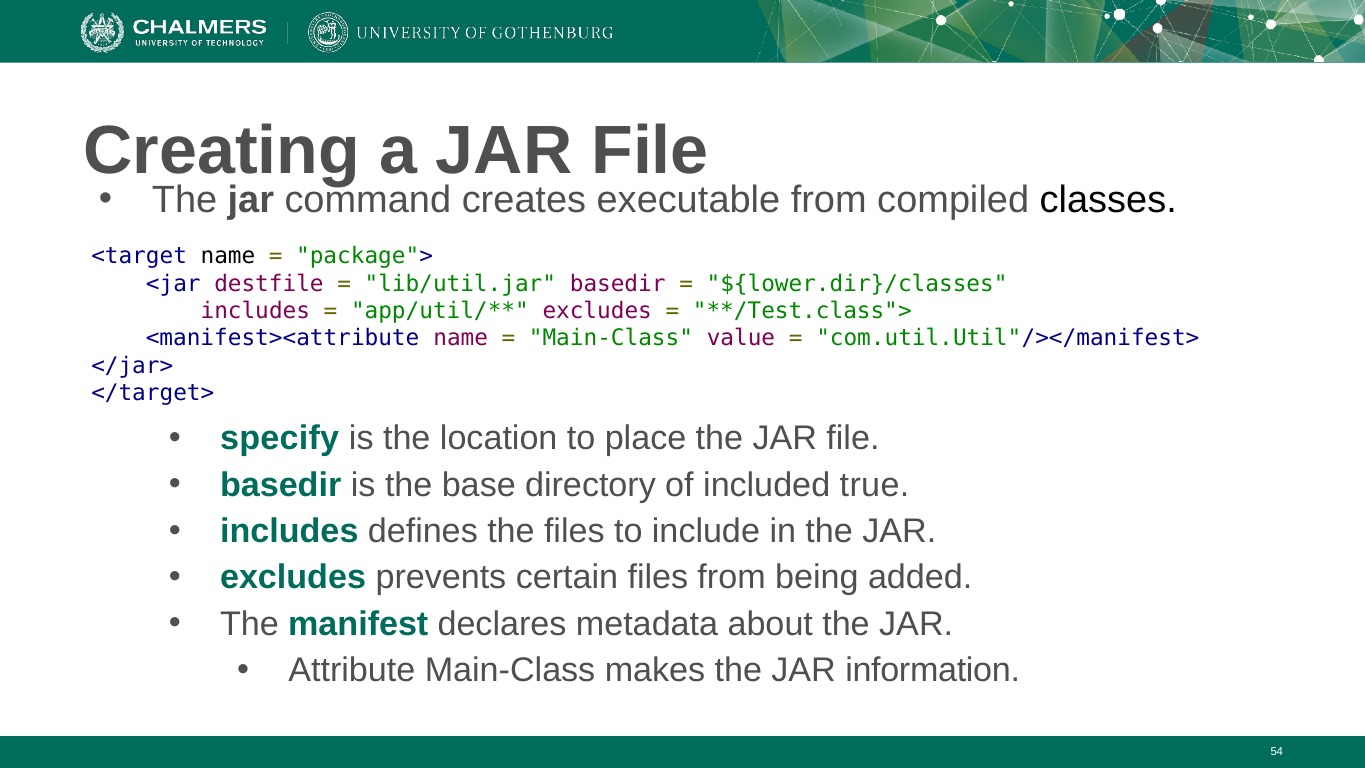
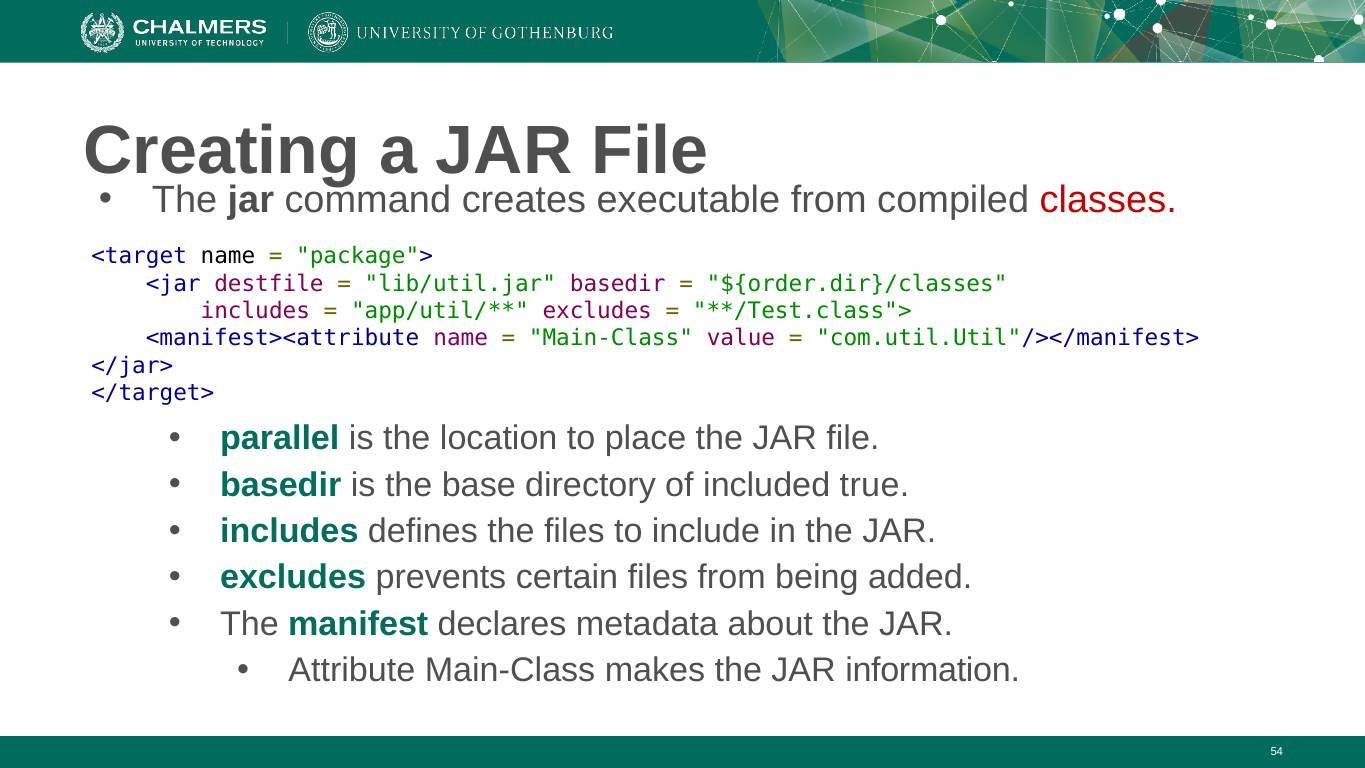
classes colour: black -> red
${lower.dir}/classes: ${lower.dir}/classes -> ${order.dir}/classes
specify: specify -> parallel
